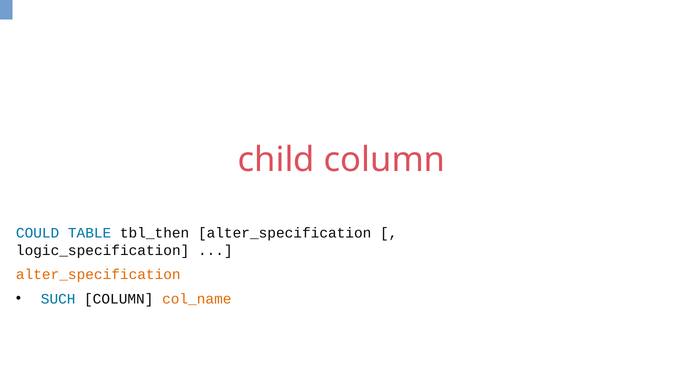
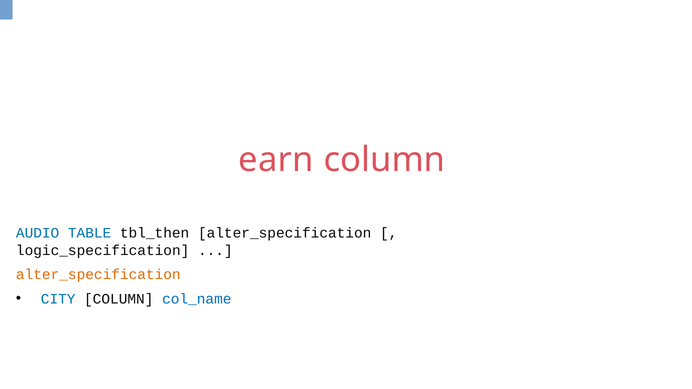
child: child -> earn
COULD: COULD -> AUDIO
SUCH: SUCH -> CITY
col_name colour: orange -> blue
